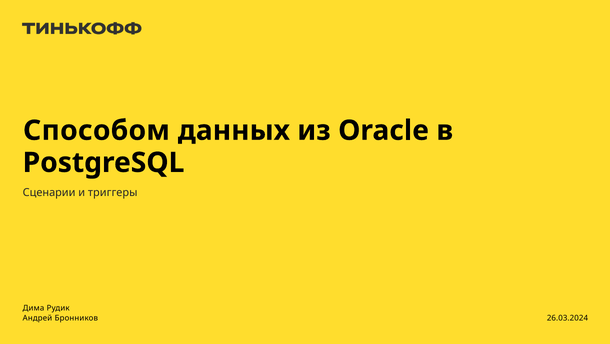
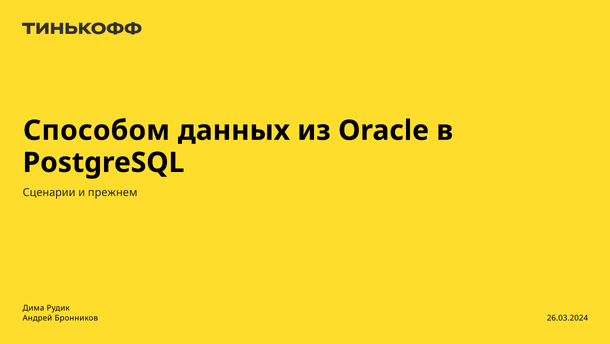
триггеры: триггеры -> прежнем
